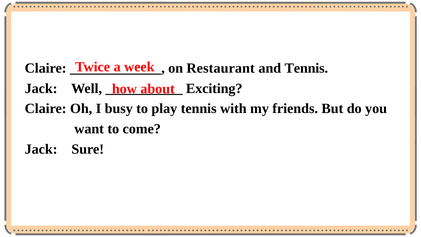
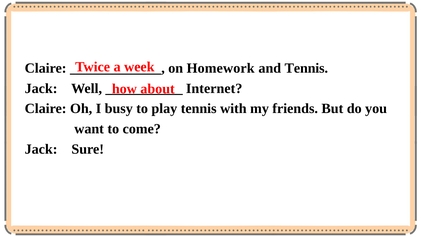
Restaurant: Restaurant -> Homework
Exciting: Exciting -> Internet
